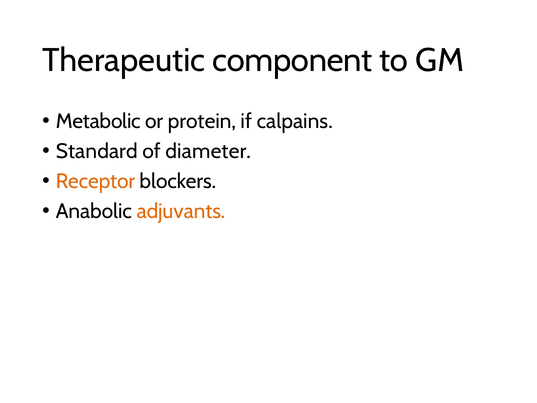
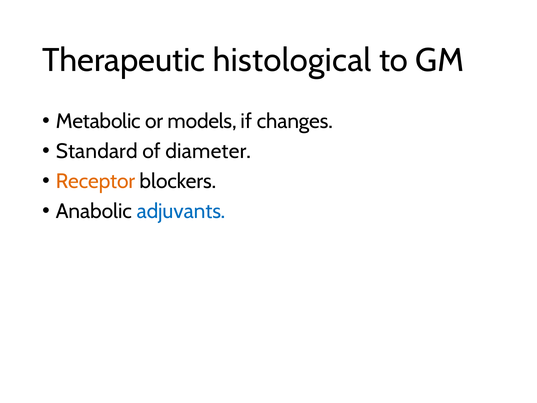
component: component -> histological
protein: protein -> models
calpains: calpains -> changes
adjuvants colour: orange -> blue
